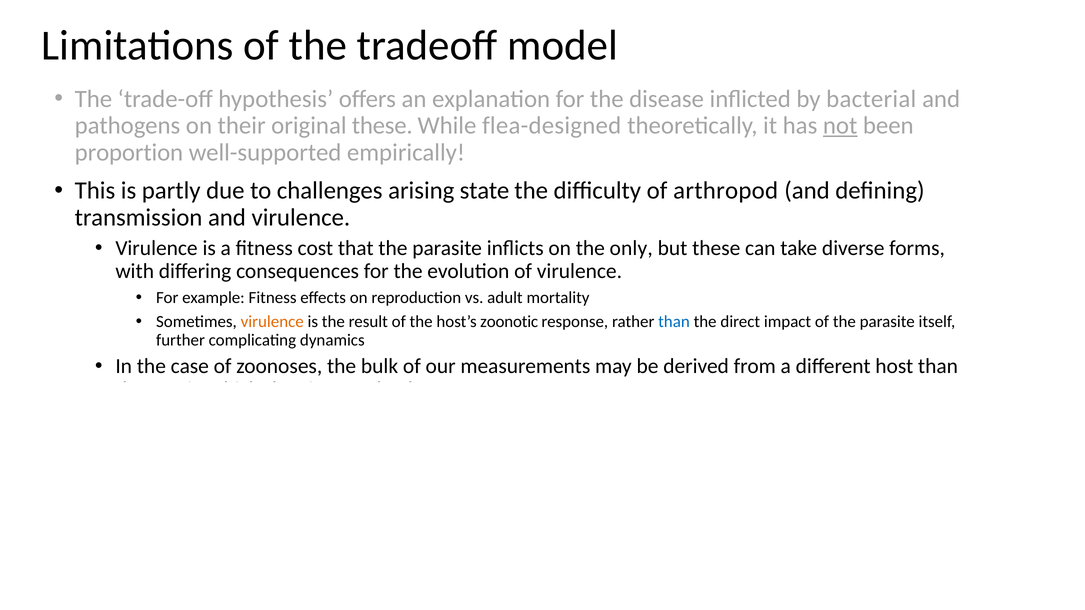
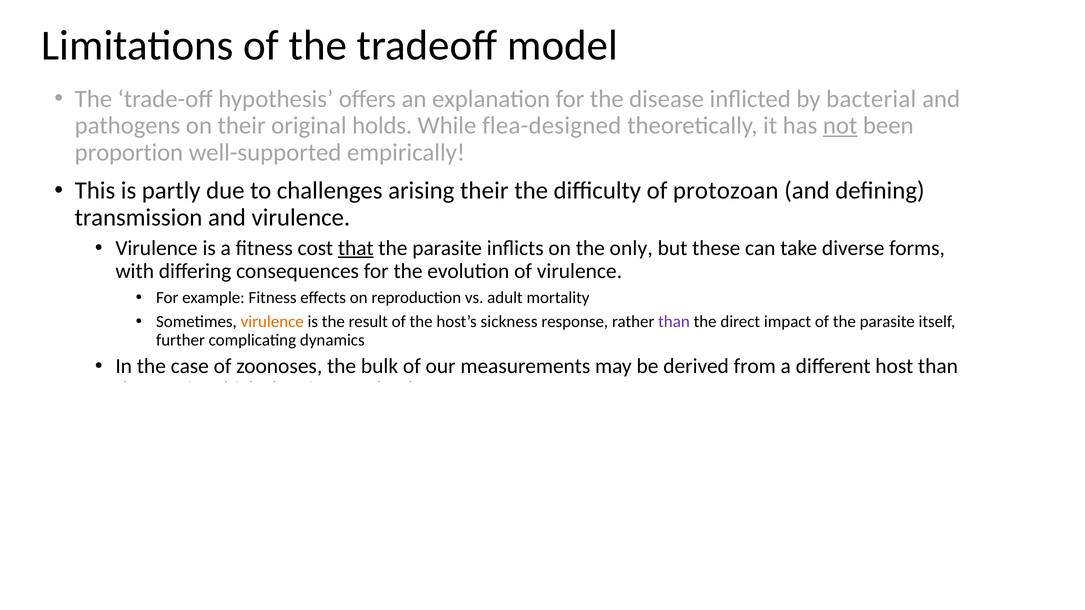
original these: these -> holds
arising state: state -> their
arthropod: arthropod -> protozoan
that underline: none -> present
zoonotic: zoonotic -> sickness
than at (674, 322) colour: blue -> purple
